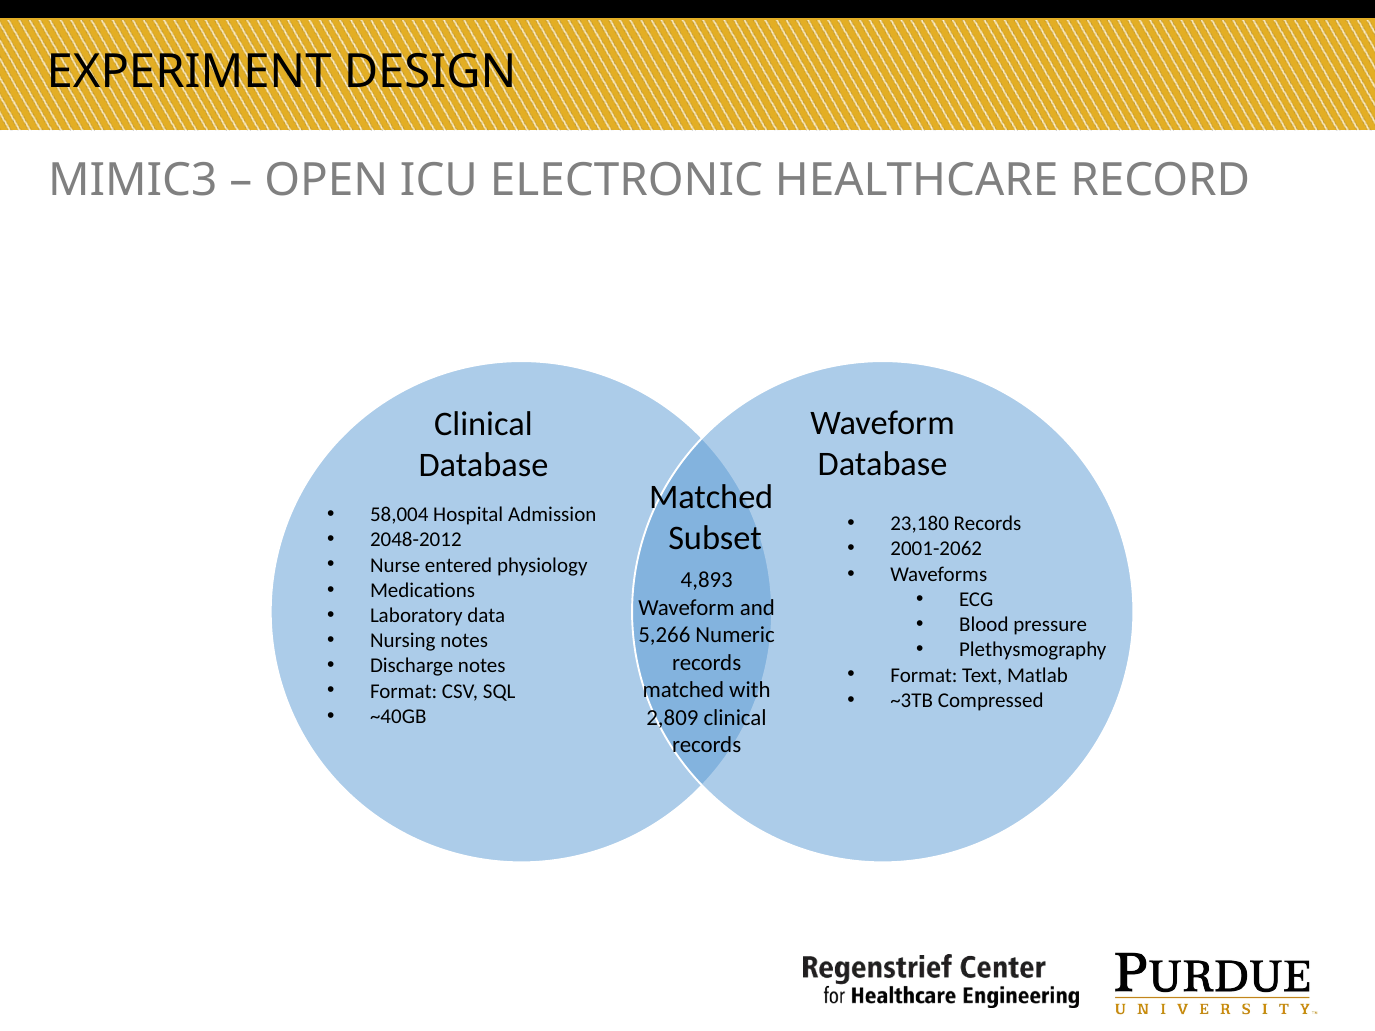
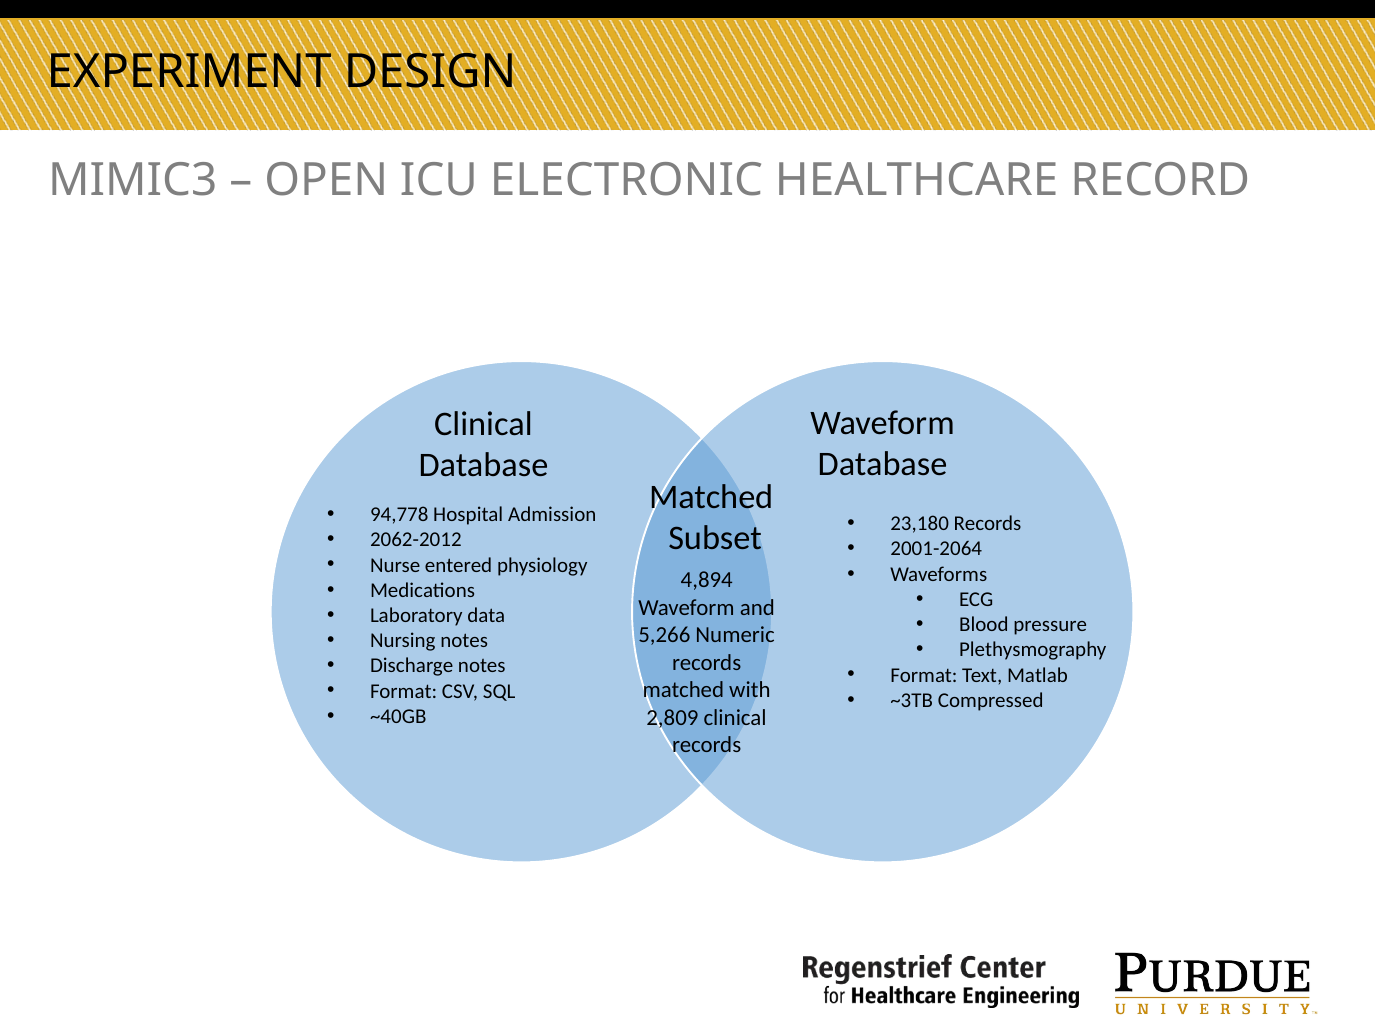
58,004: 58,004 -> 94,778
2048-2012: 2048-2012 -> 2062-2012
2001-2062: 2001-2062 -> 2001-2064
4,893: 4,893 -> 4,894
